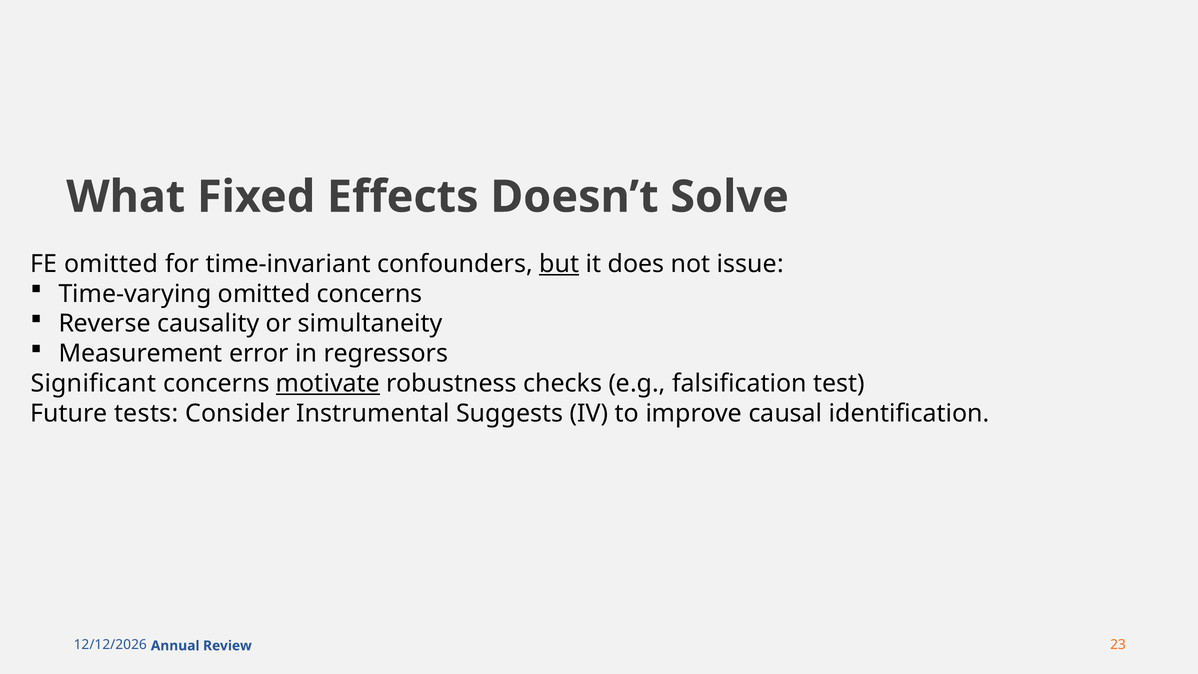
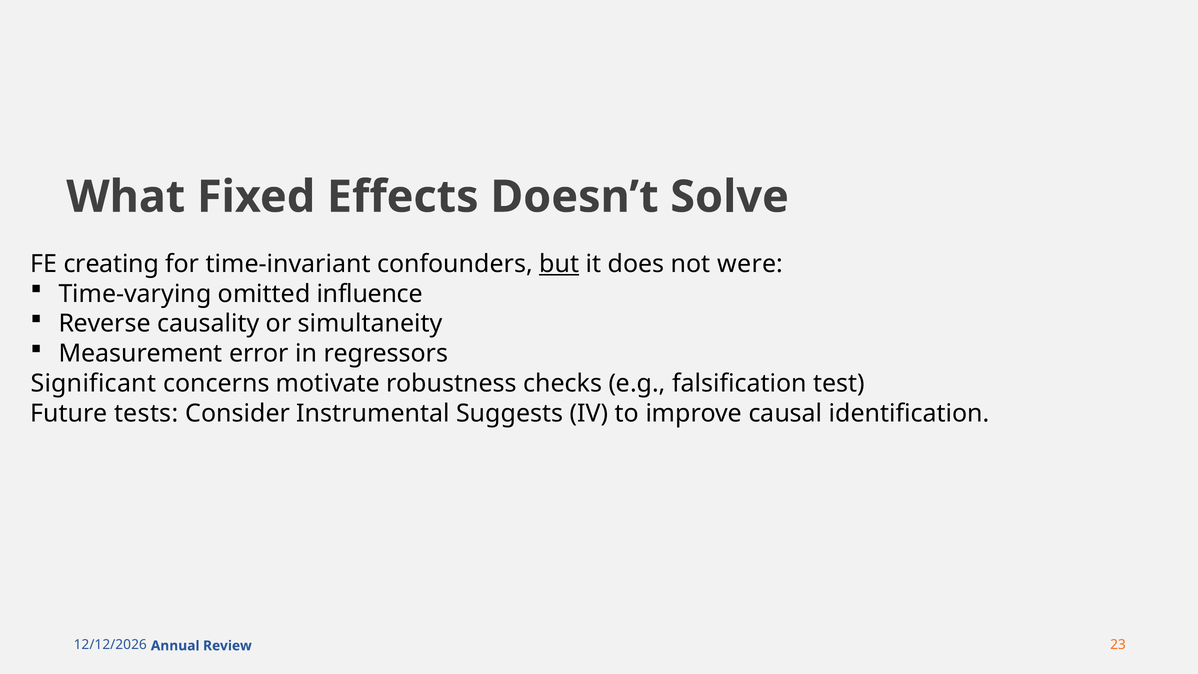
FE omitted: omitted -> creating
issue: issue -> were
omitted concerns: concerns -> influence
motivate underline: present -> none
